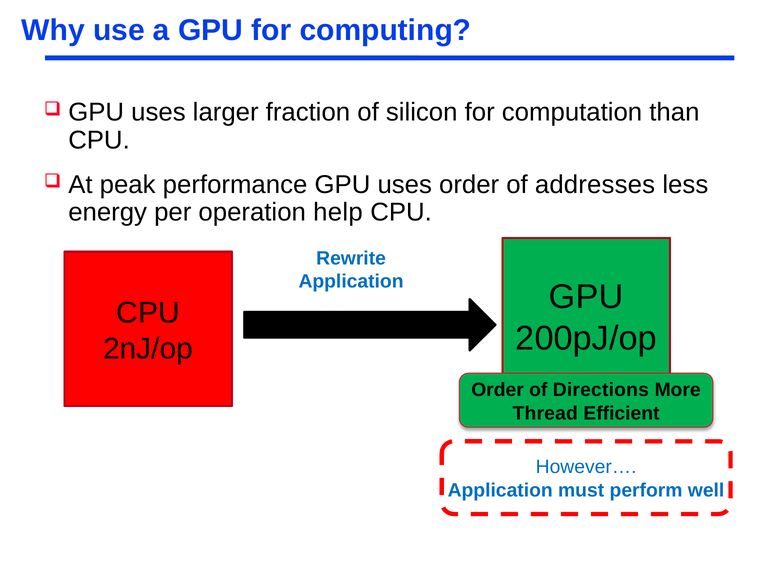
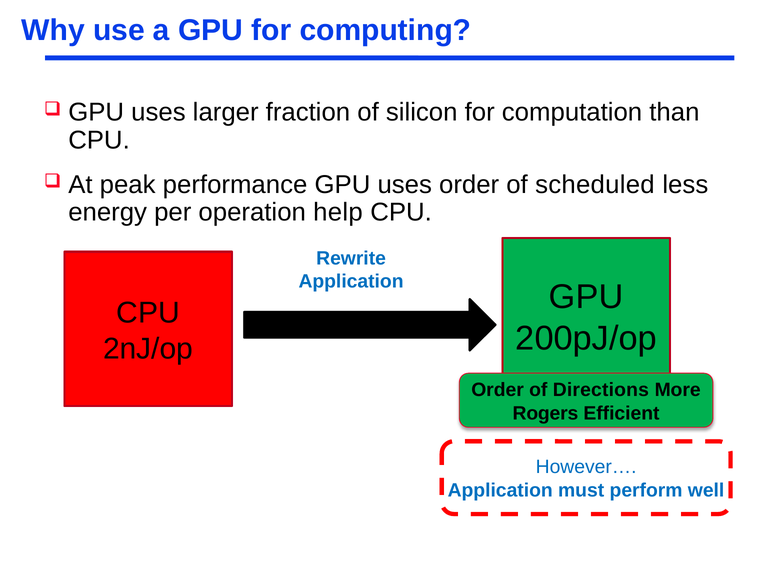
addresses: addresses -> scheduled
Thread: Thread -> Rogers
